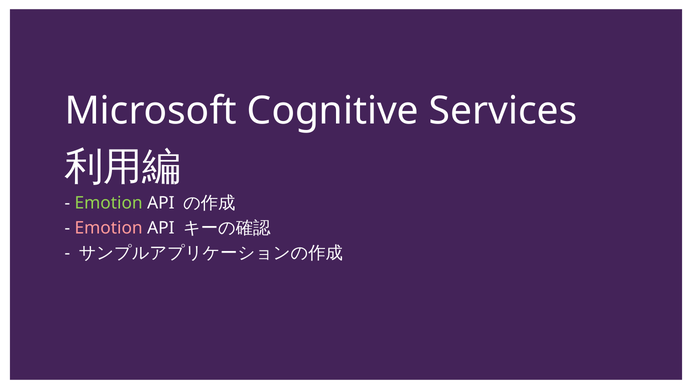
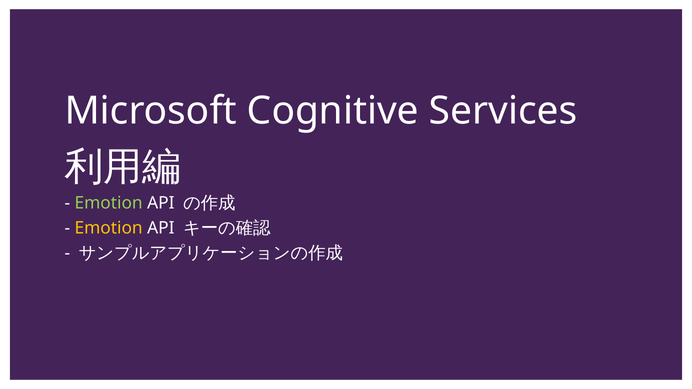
Emotion at (109, 228) colour: pink -> yellow
